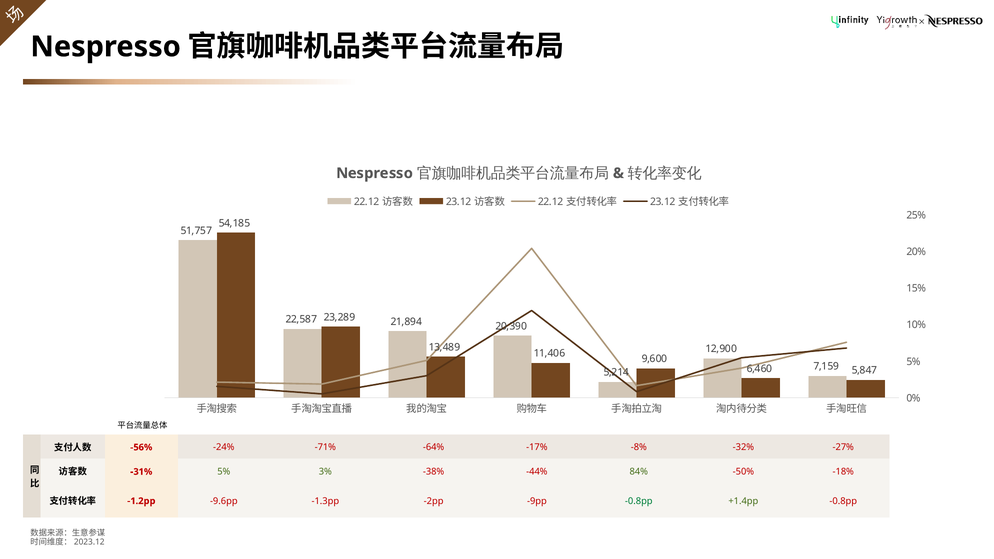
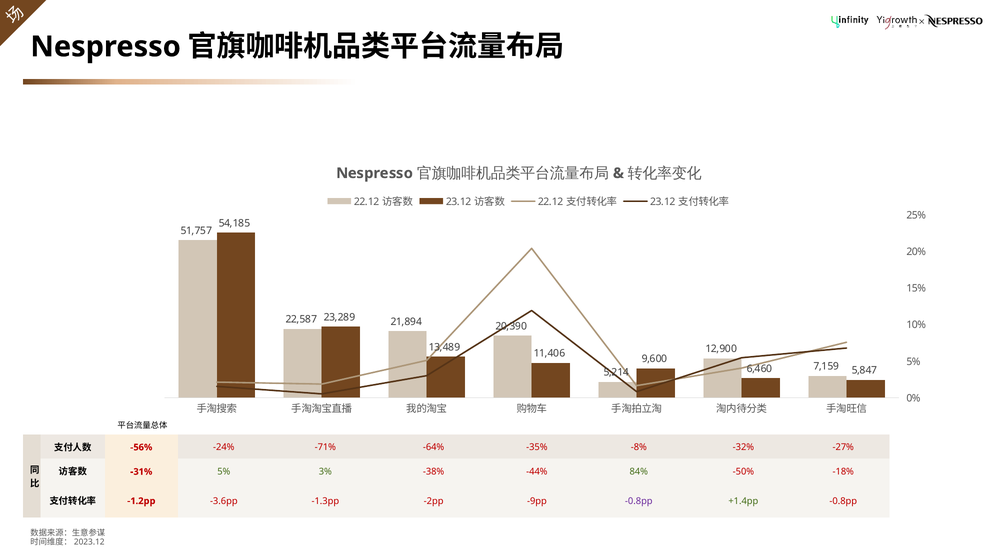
-17%: -17% -> -35%
-9.6pp: -9.6pp -> -3.6pp
-0.8pp at (639, 501) colour: green -> purple
